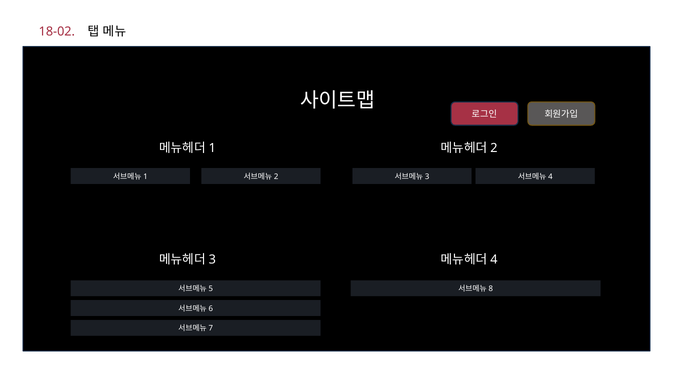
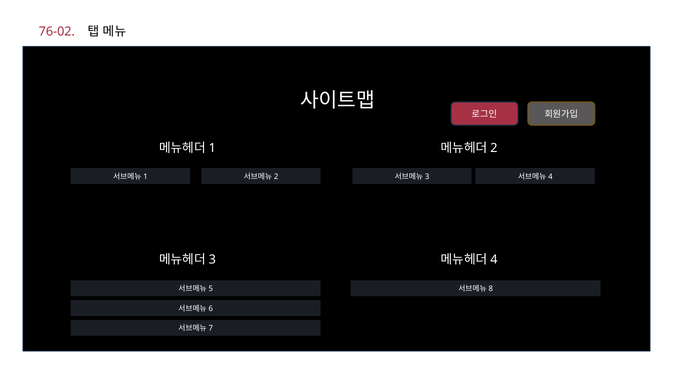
18-02: 18-02 -> 76-02
